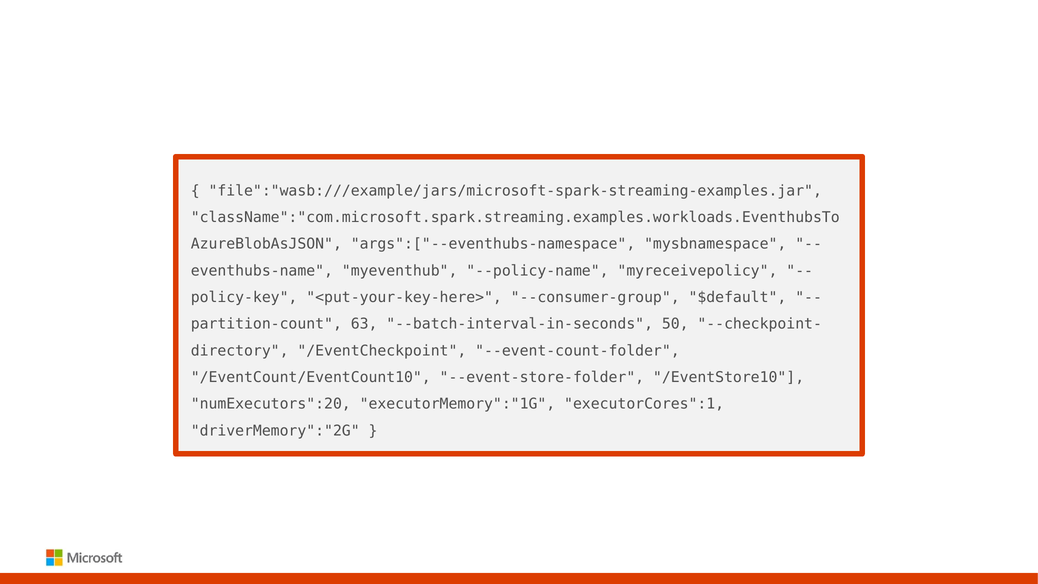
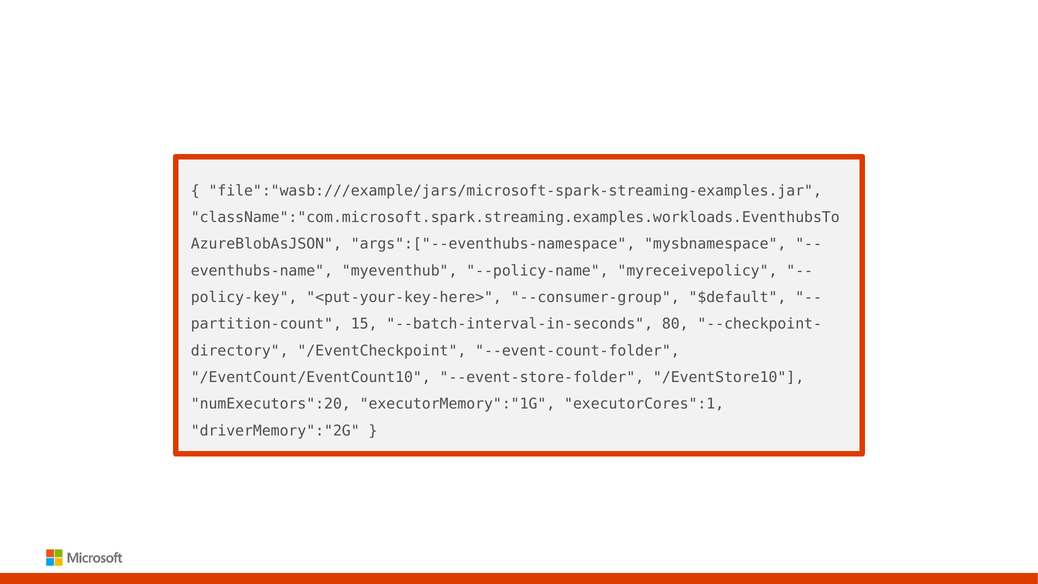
63: 63 -> 15
50: 50 -> 80
